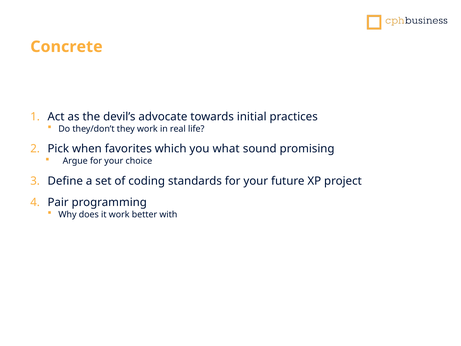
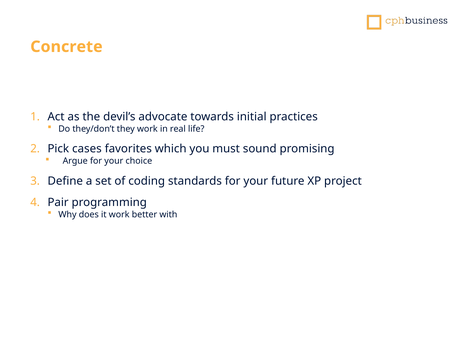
when: when -> cases
what: what -> must
